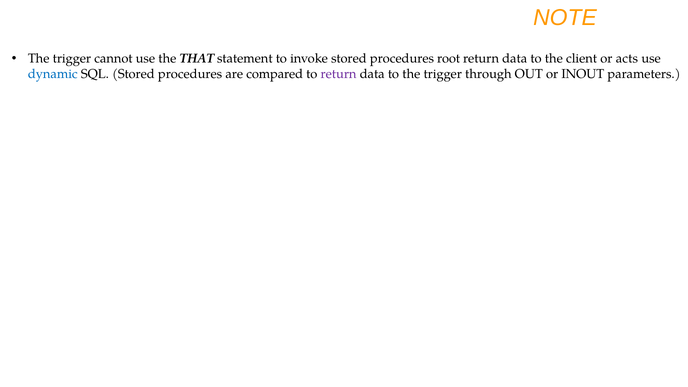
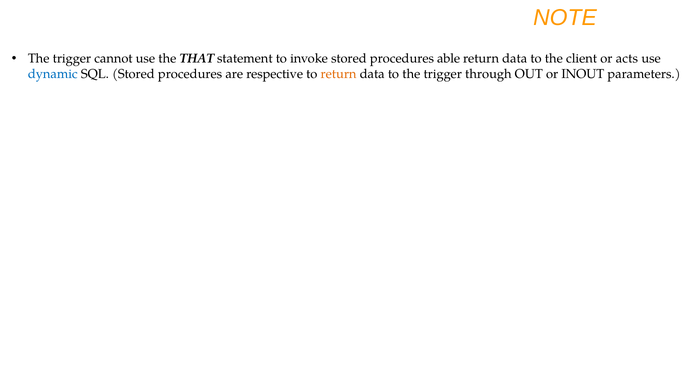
root: root -> able
compared: compared -> respective
return at (339, 74) colour: purple -> orange
